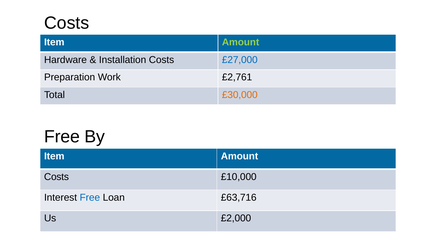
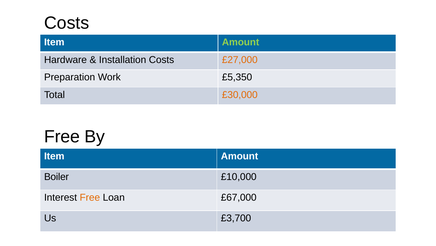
£27,000 colour: blue -> orange
£2,761: £2,761 -> £5,350
Costs at (56, 176): Costs -> Boiler
Free at (90, 197) colour: blue -> orange
£63,716: £63,716 -> £67,000
£2,000: £2,000 -> £3,700
